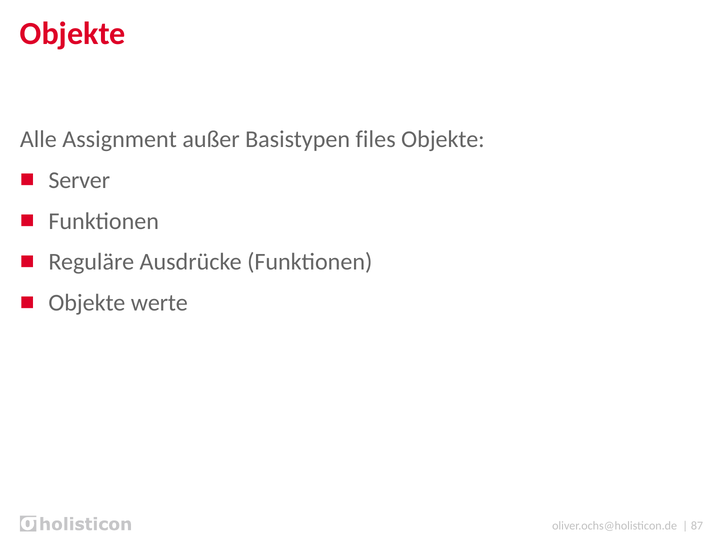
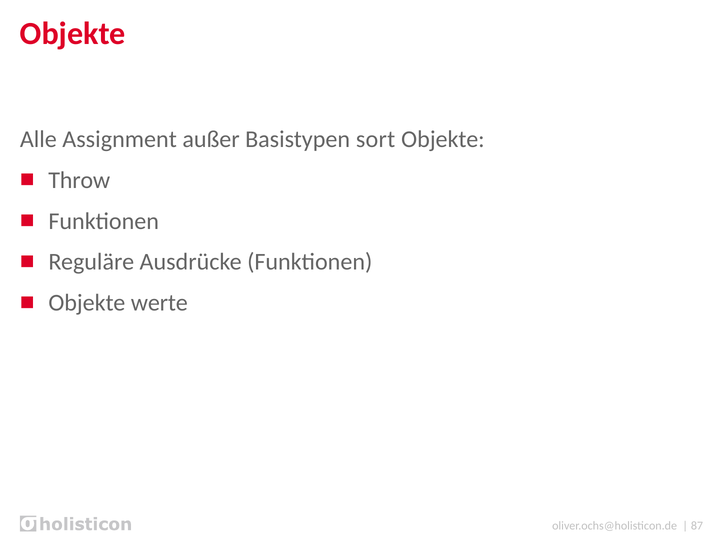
files: files -> sort
Server: Server -> Throw
